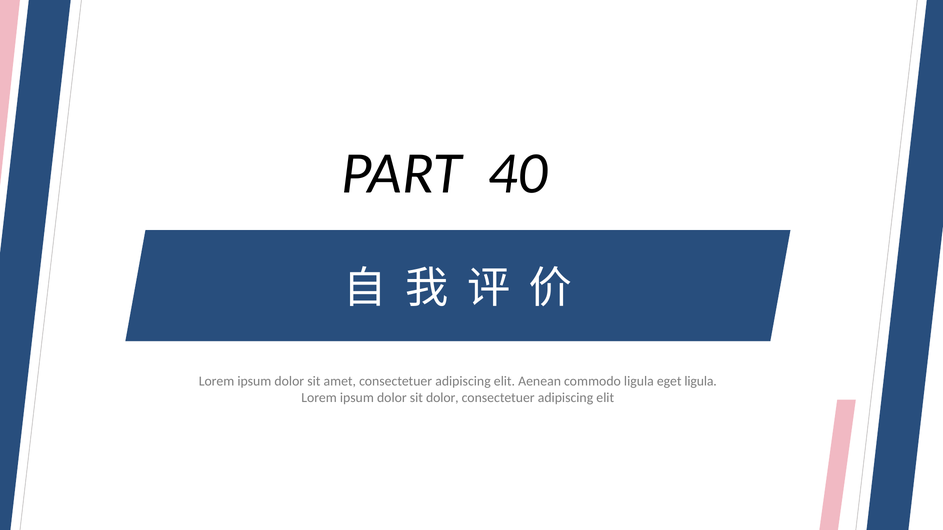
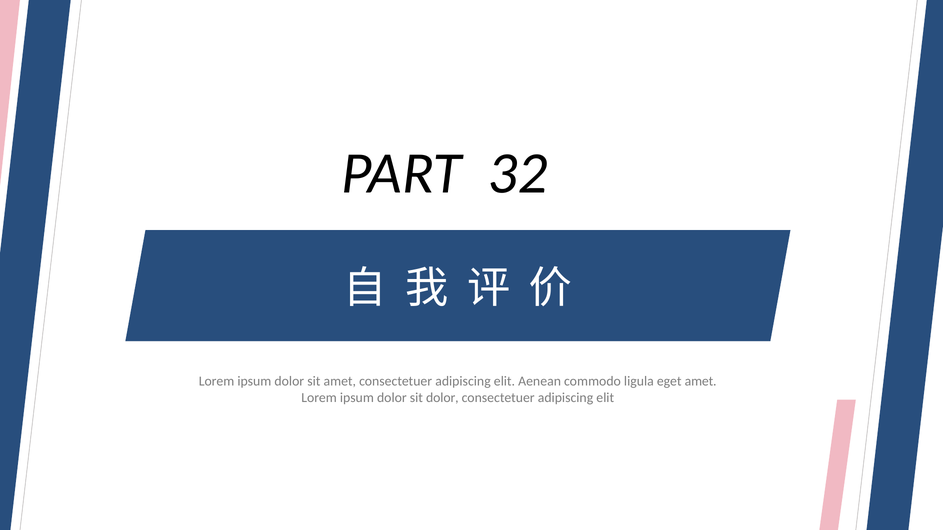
40: 40 -> 32
eget ligula: ligula -> amet
